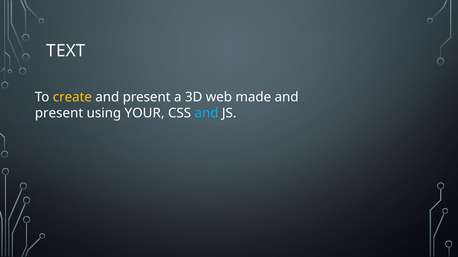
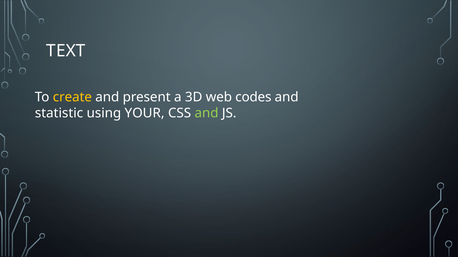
made: made -> codes
present at (59, 114): present -> statistic
and at (207, 114) colour: light blue -> light green
